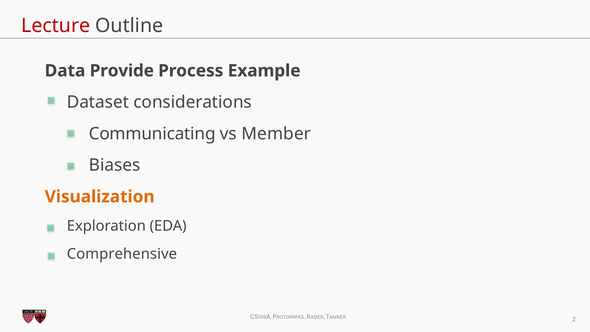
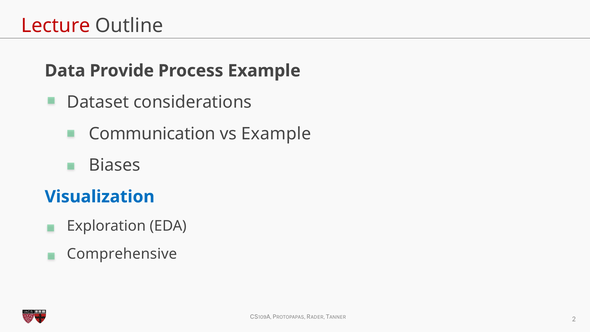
Communicating: Communicating -> Communication
vs Member: Member -> Example
Visualization colour: orange -> blue
